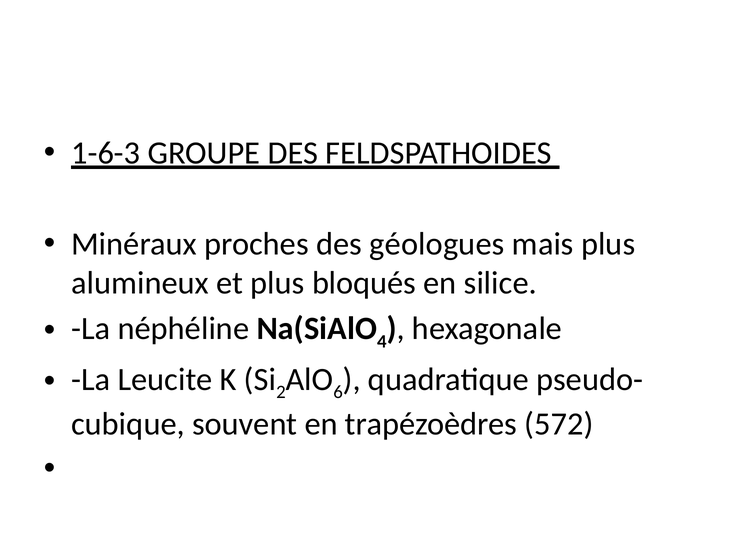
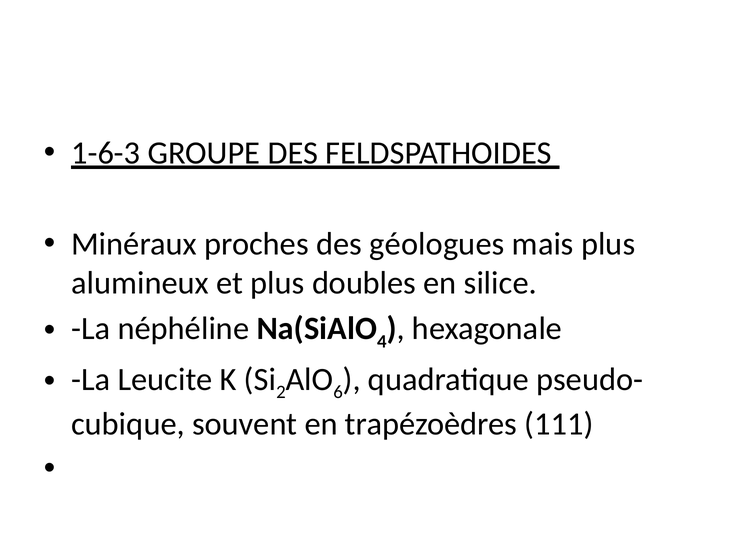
bloqués: bloqués -> doubles
572: 572 -> 111
